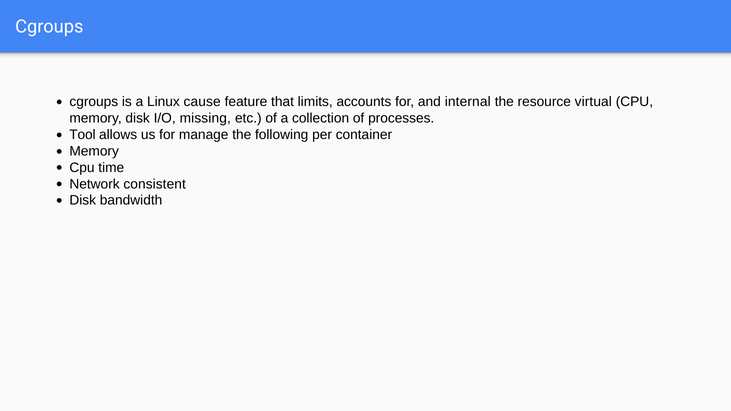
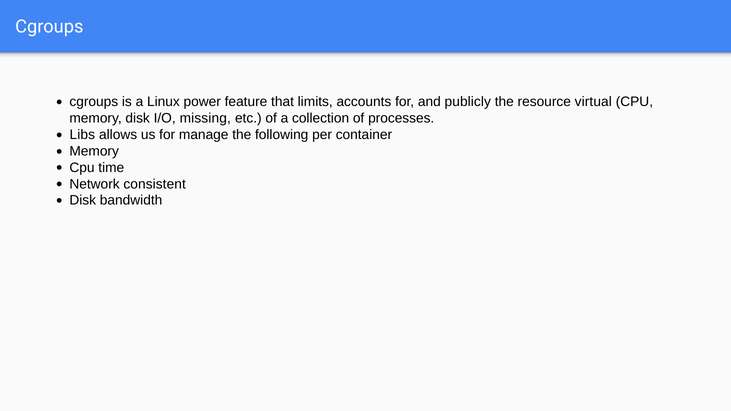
cause: cause -> power
internal: internal -> publicly
Tool: Tool -> Libs
